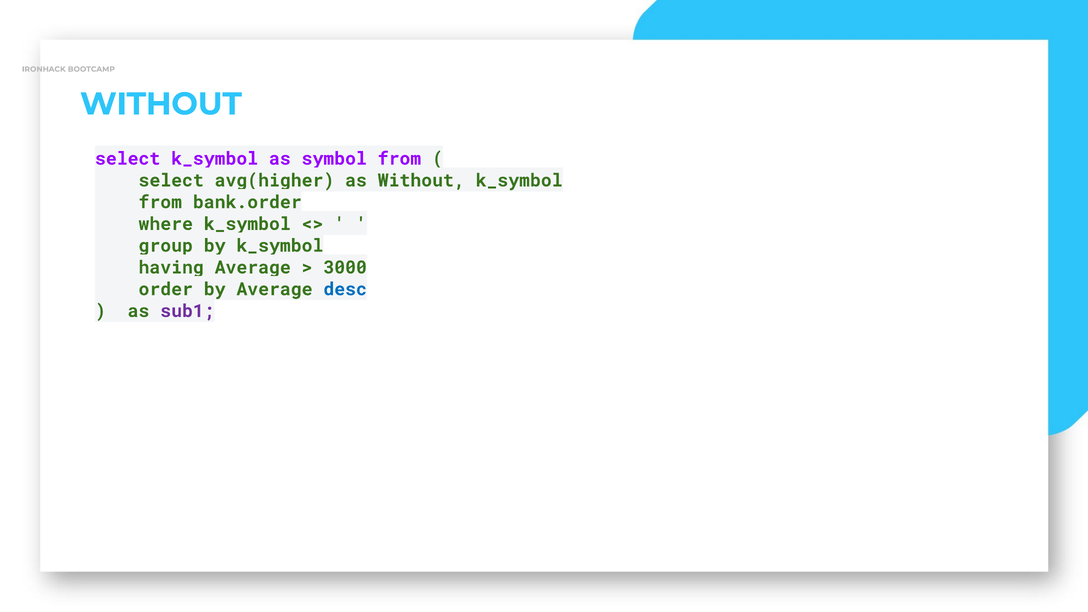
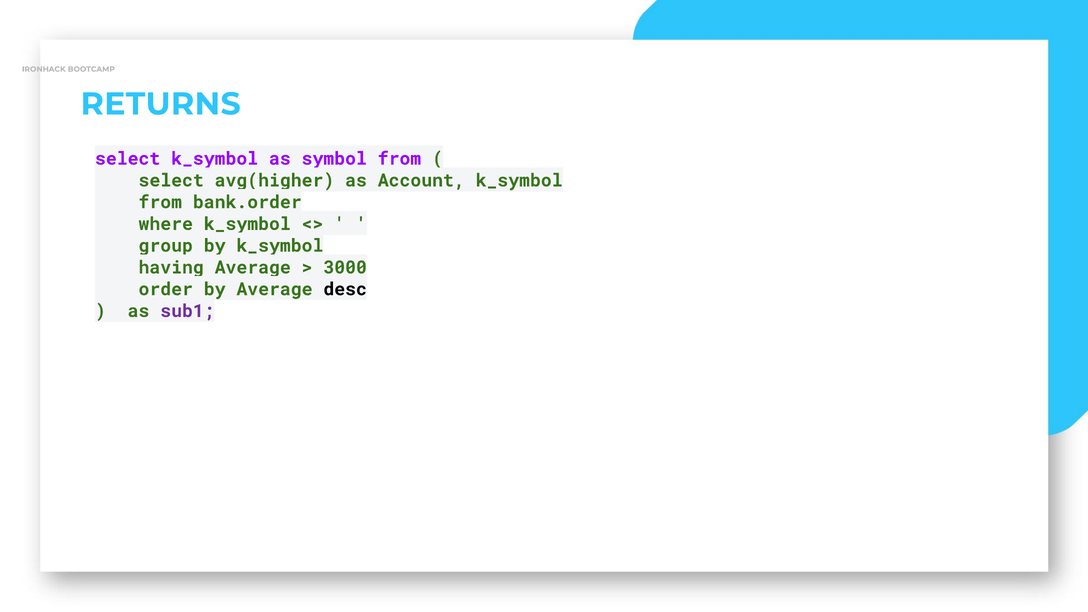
WITHOUT at (161, 104): WITHOUT -> RETURNS
as Without: Without -> Account
desc colour: blue -> black
